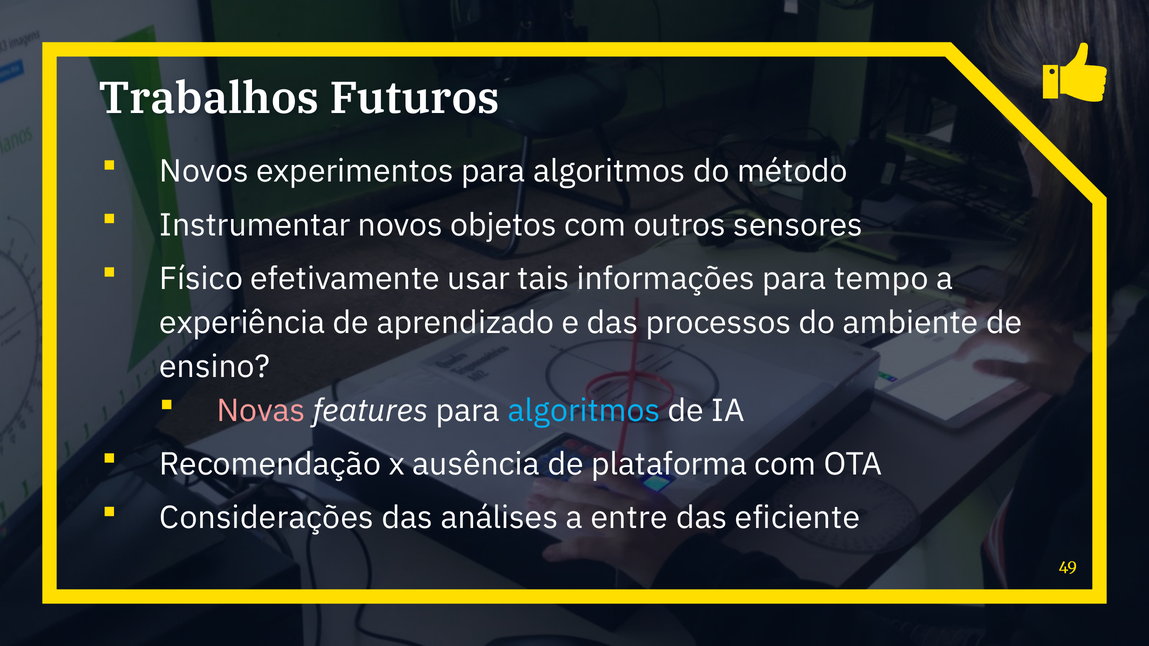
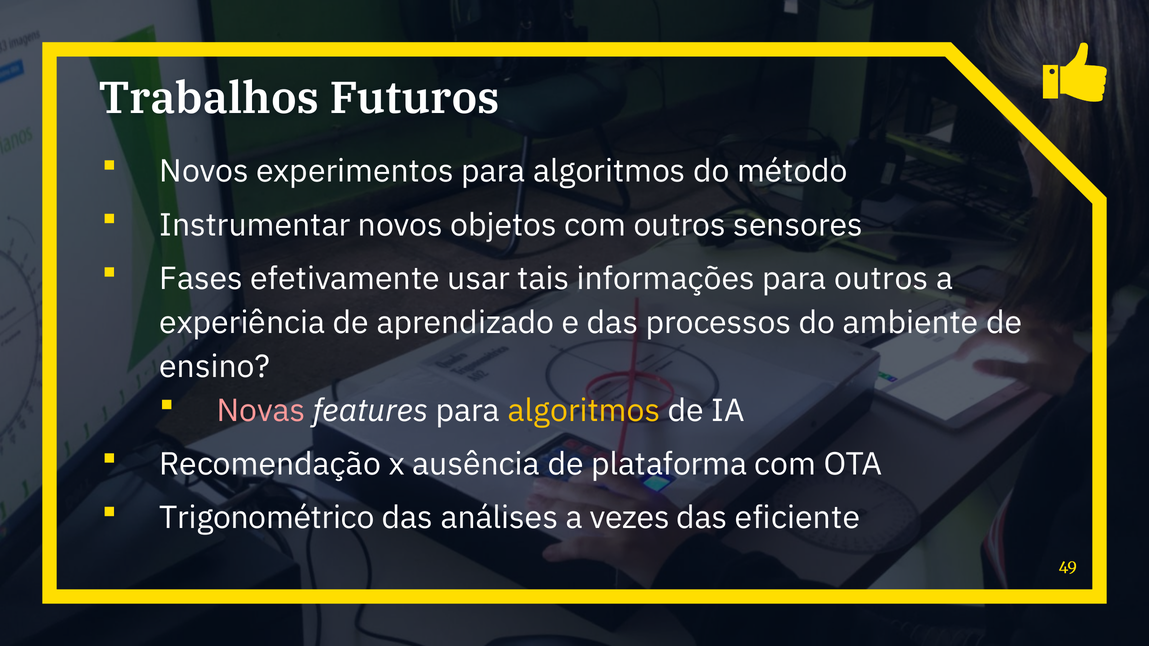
Físico: Físico -> Fases
para tempo: tempo -> outros
algoritmos at (584, 411) colour: light blue -> yellow
Considerações: Considerações -> Trigonométrico
entre: entre -> vezes
